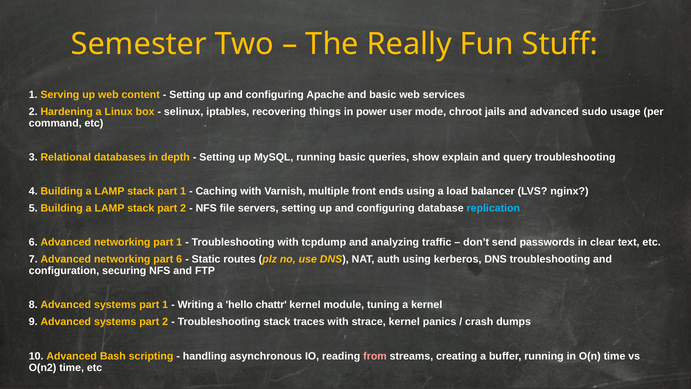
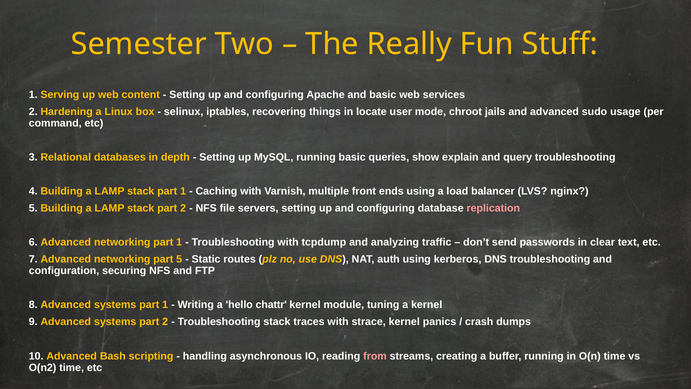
power: power -> locate
replication colour: light blue -> pink
part 6: 6 -> 5
